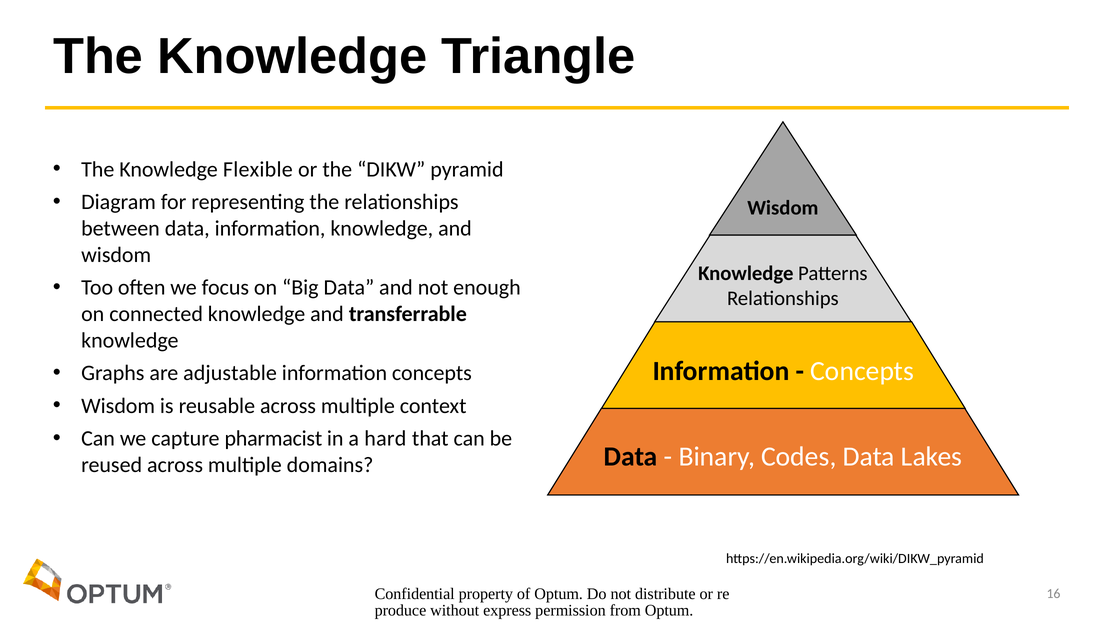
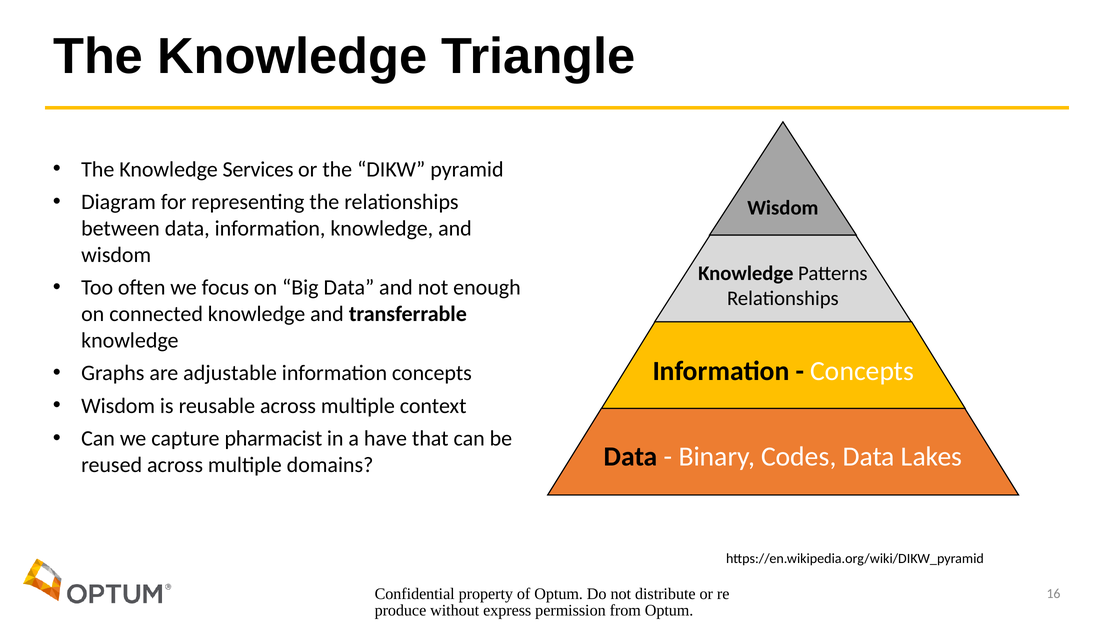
Flexible: Flexible -> Services
hard: hard -> have
